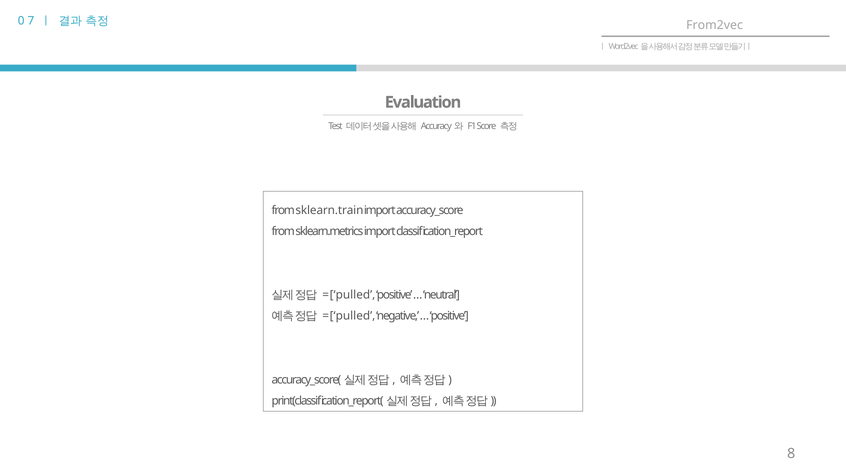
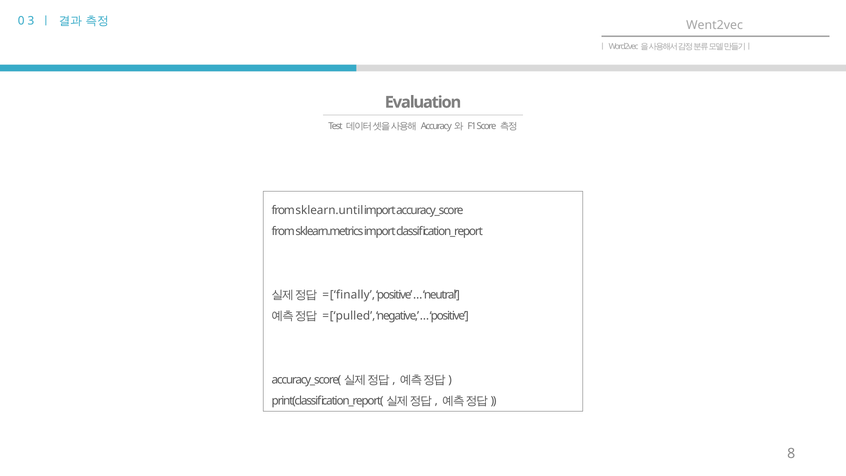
7: 7 -> 3
From2vec: From2vec -> Went2vec
sklearn.train: sklearn.train -> sklearn.until
pulled at (353, 295): pulled -> finally
